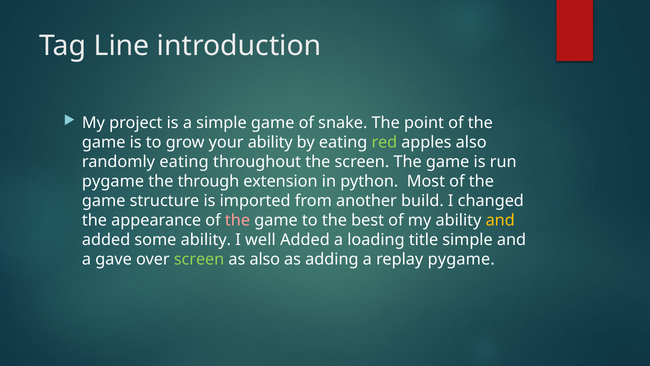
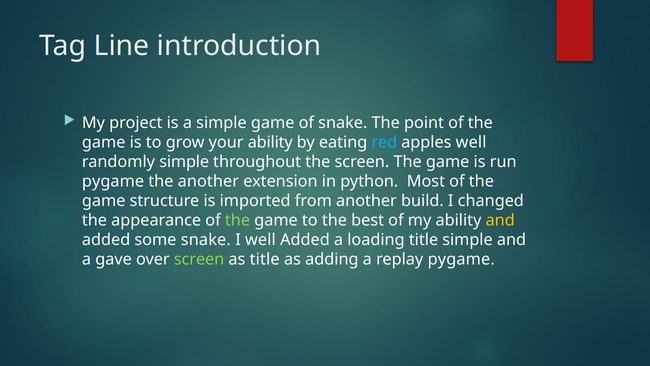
red colour: light green -> light blue
apples also: also -> well
randomly eating: eating -> simple
the through: through -> another
the at (238, 220) colour: pink -> light green
some ability: ability -> snake
as also: also -> title
